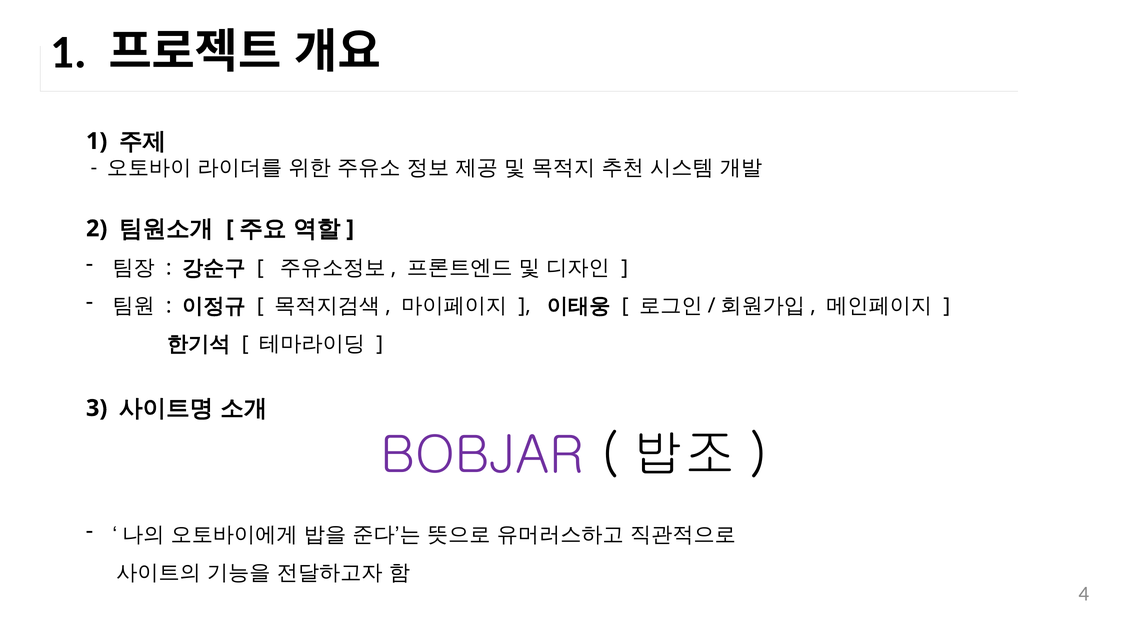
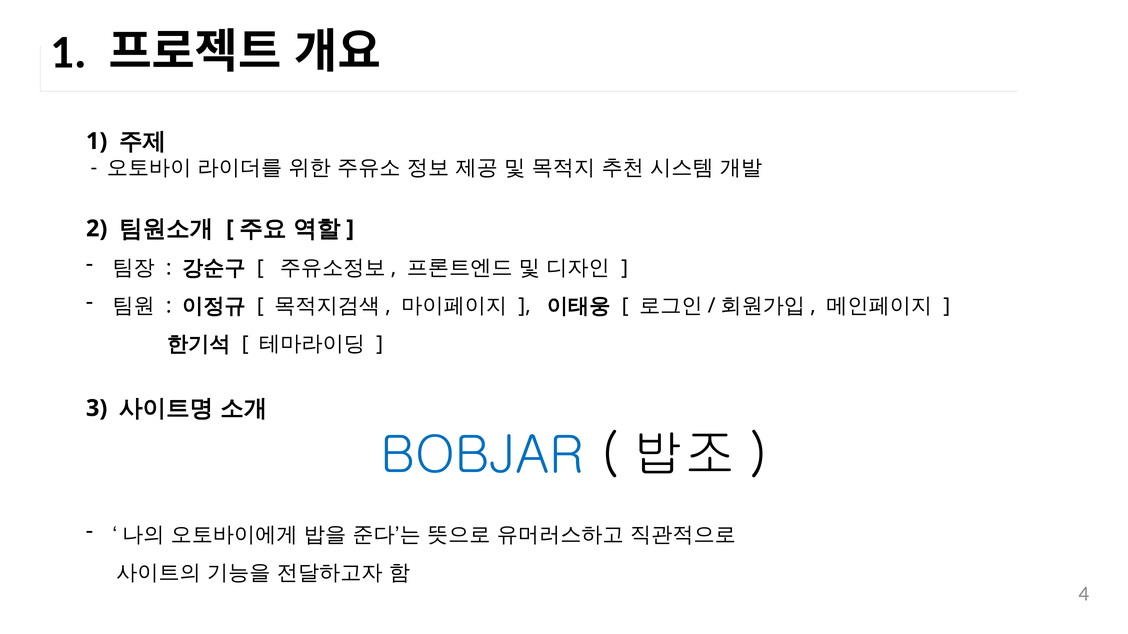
BOBJAR colour: purple -> blue
